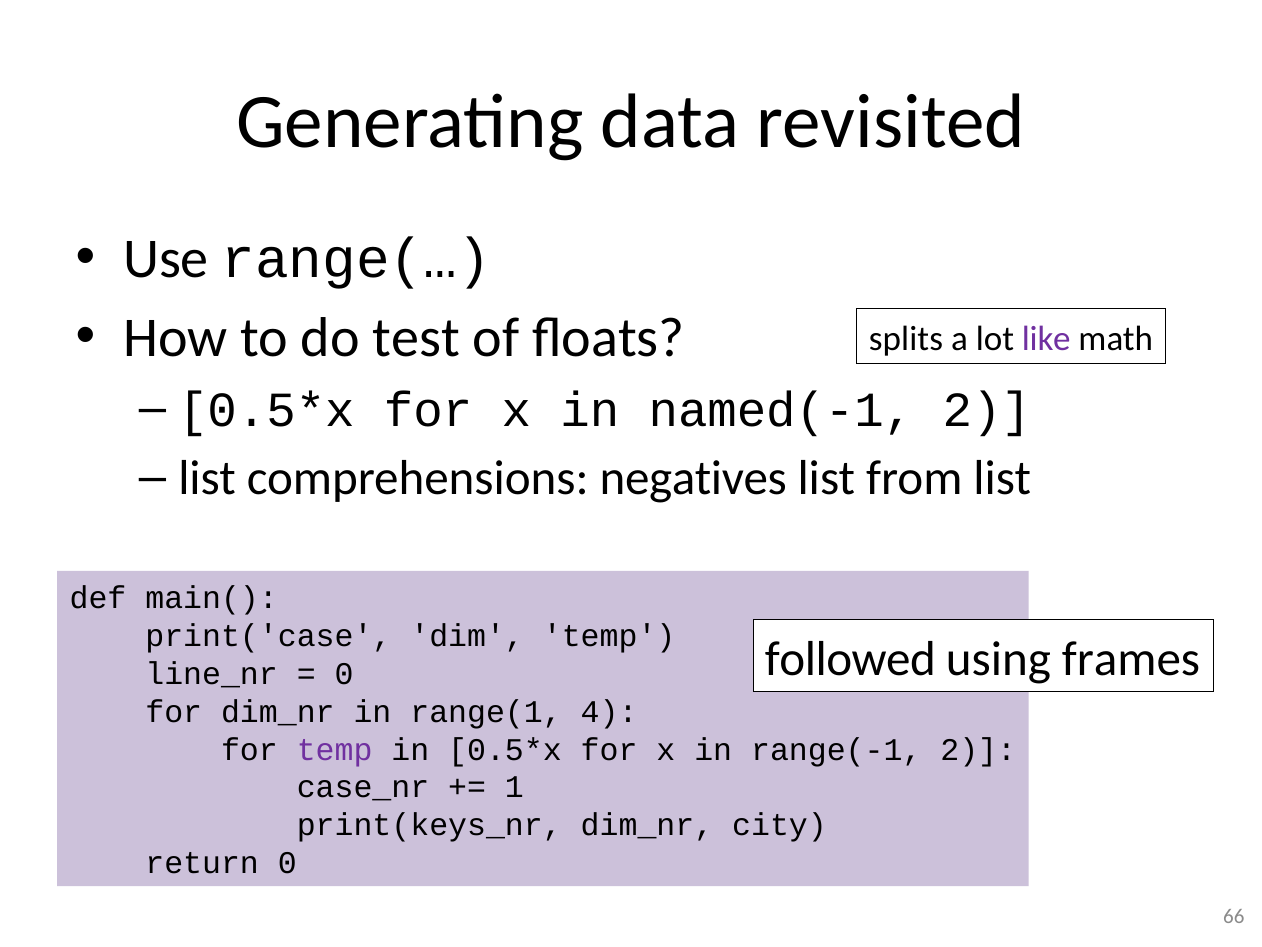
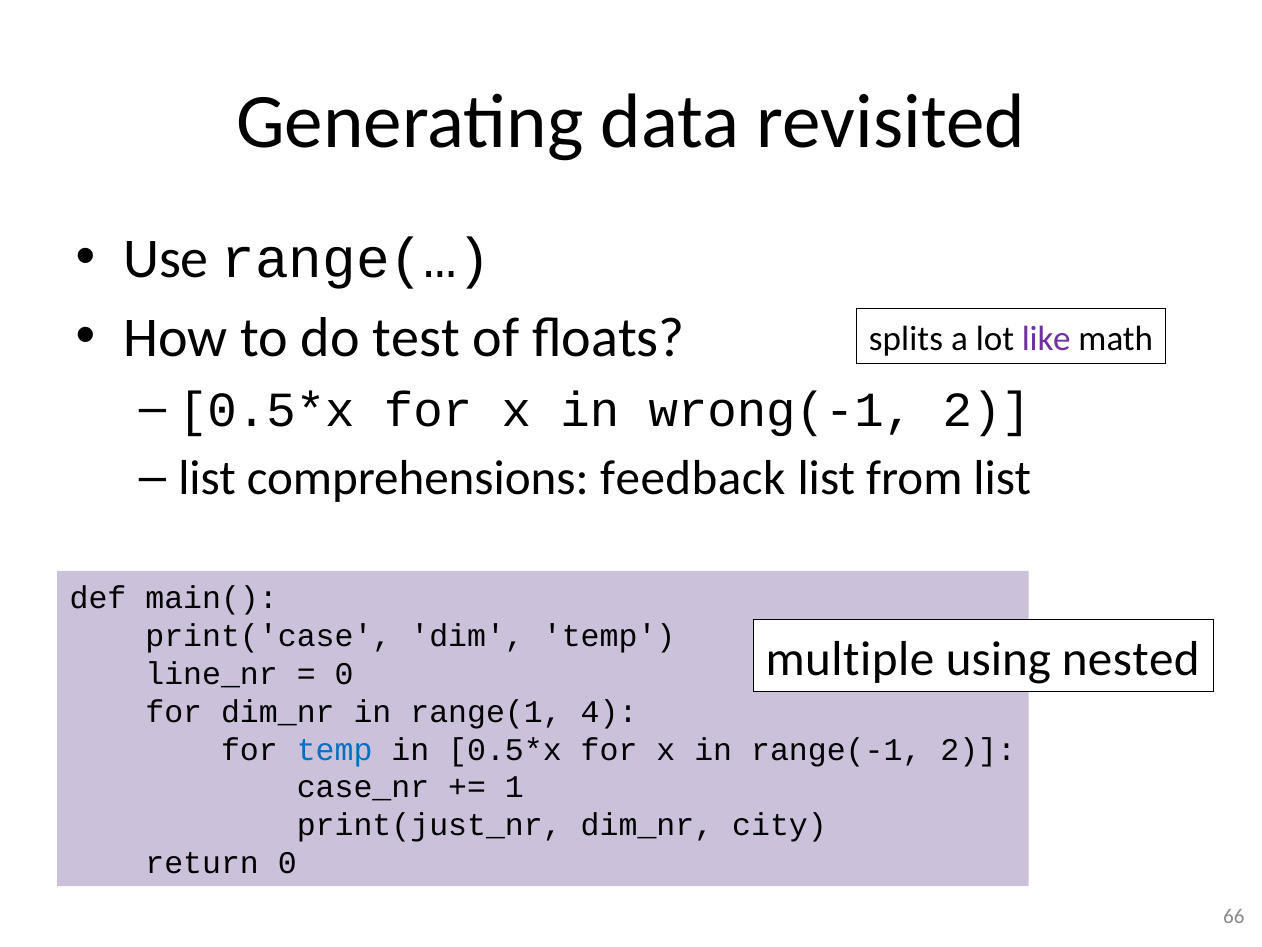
named(-1: named(-1 -> wrong(-1
negatives: negatives -> feedback
followed: followed -> multiple
frames: frames -> nested
temp at (335, 749) colour: purple -> blue
print(keys_nr: print(keys_nr -> print(just_nr
